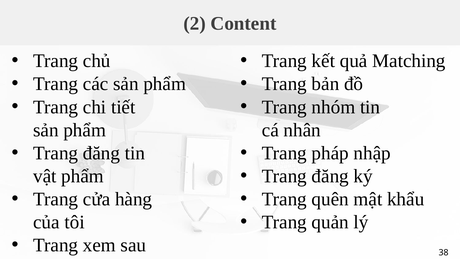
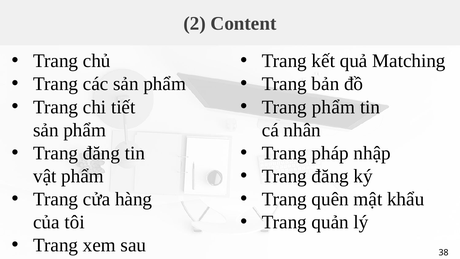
Trang nhóm: nhóm -> phẩm
